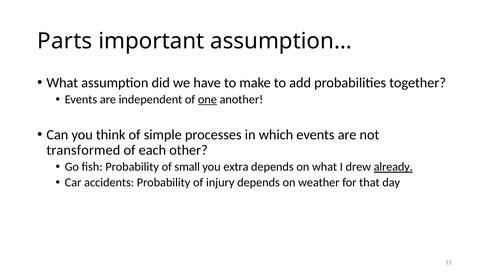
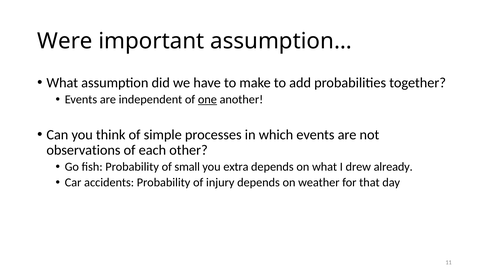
Parts: Parts -> Were
transformed: transformed -> observations
already underline: present -> none
